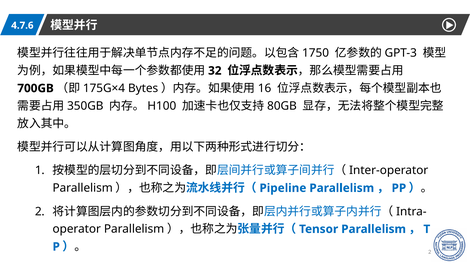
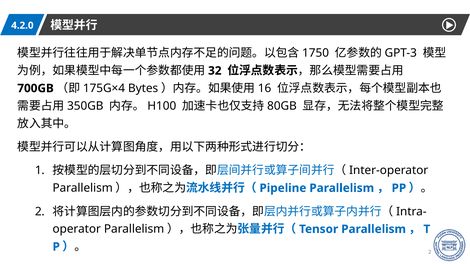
4.7.6: 4.7.6 -> 4.2.0
